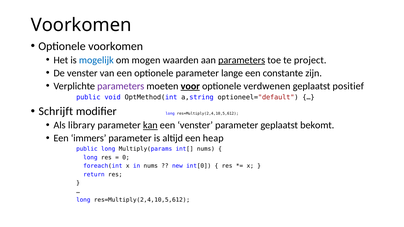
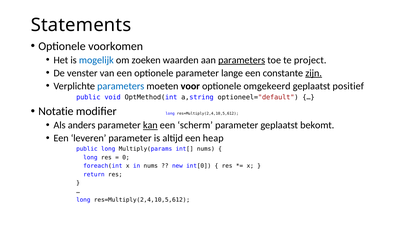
Voorkomen at (81, 25): Voorkomen -> Statements
mogen: mogen -> zoeken
zijn underline: none -> present
parameters at (121, 86) colour: purple -> blue
voor underline: present -> none
verdwenen: verdwenen -> omgekeerd
Schrijft: Schrijft -> Notatie
library: library -> anders
een venster: venster -> scherm
immers: immers -> leveren
